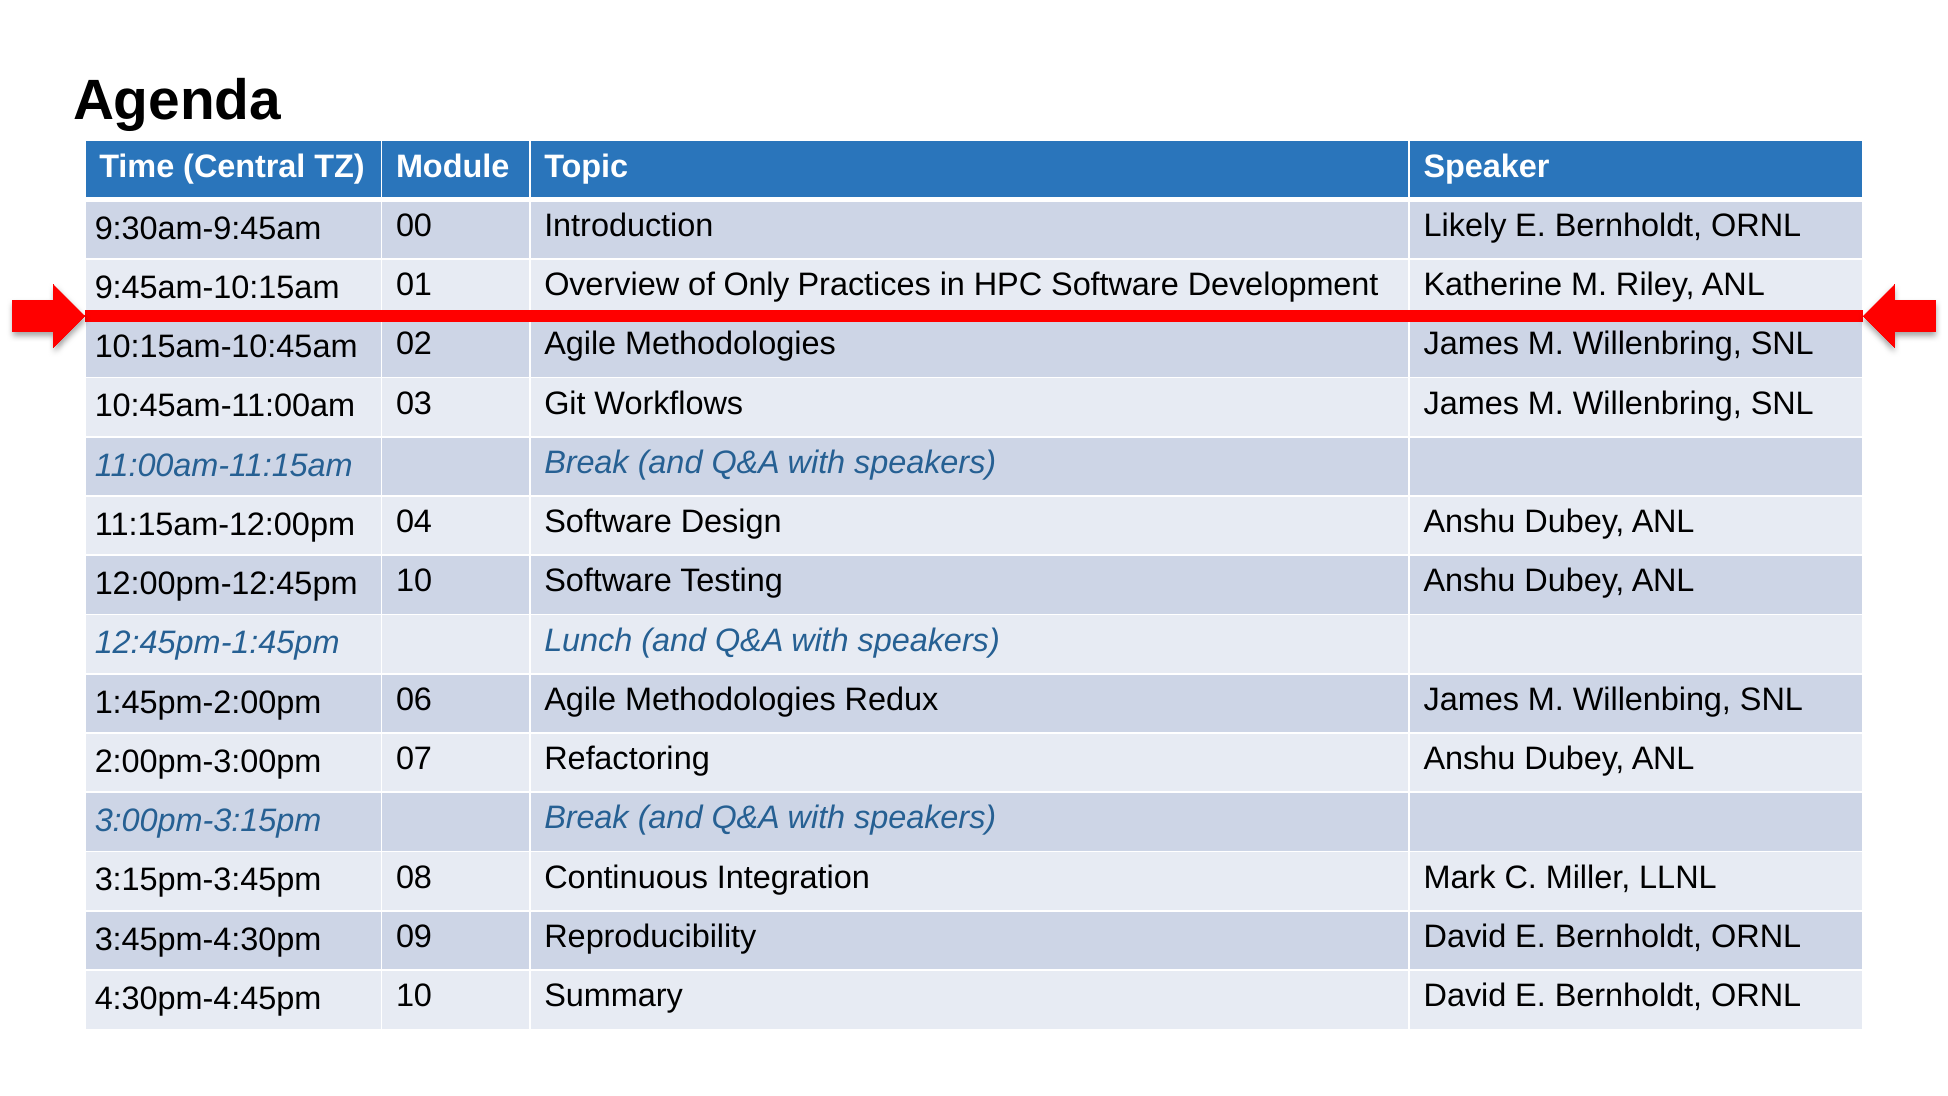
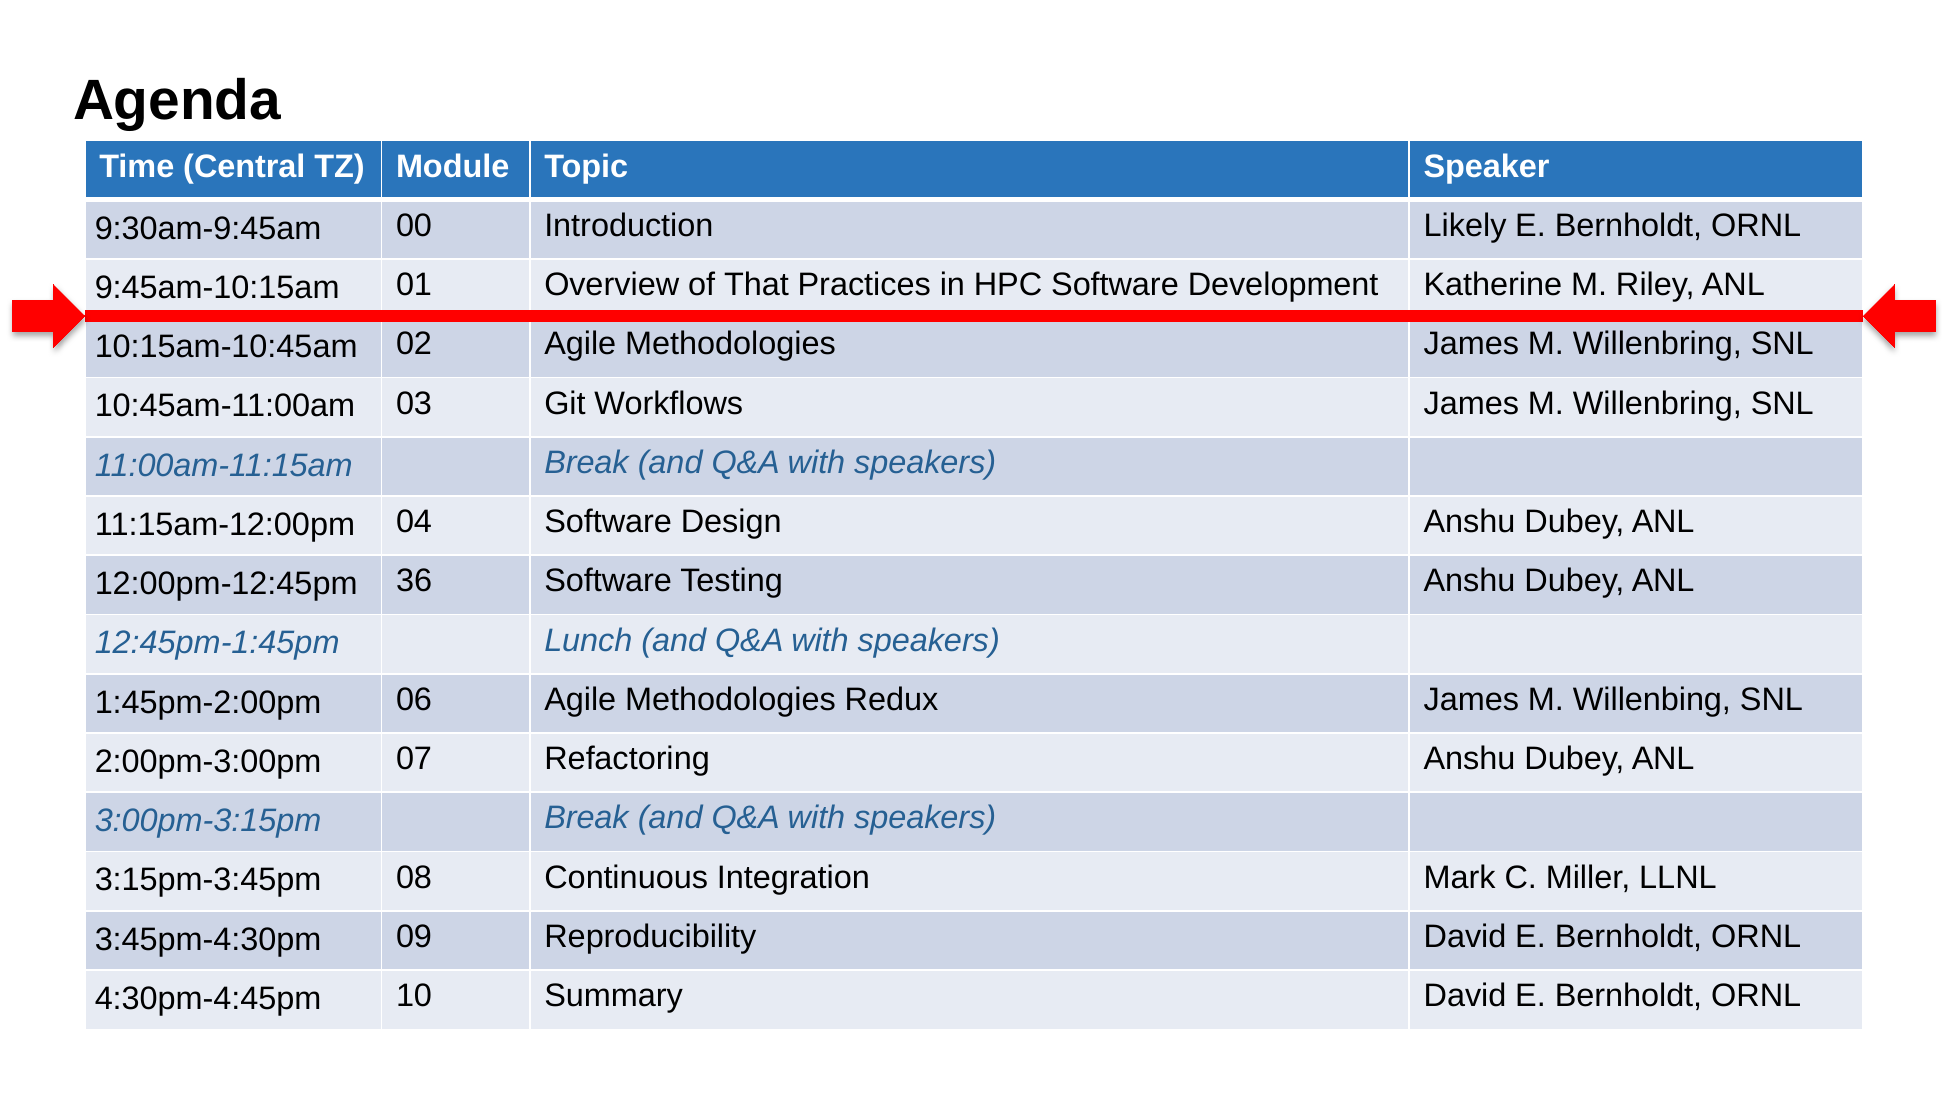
Only: Only -> That
12:00pm-12:45pm 10: 10 -> 36
